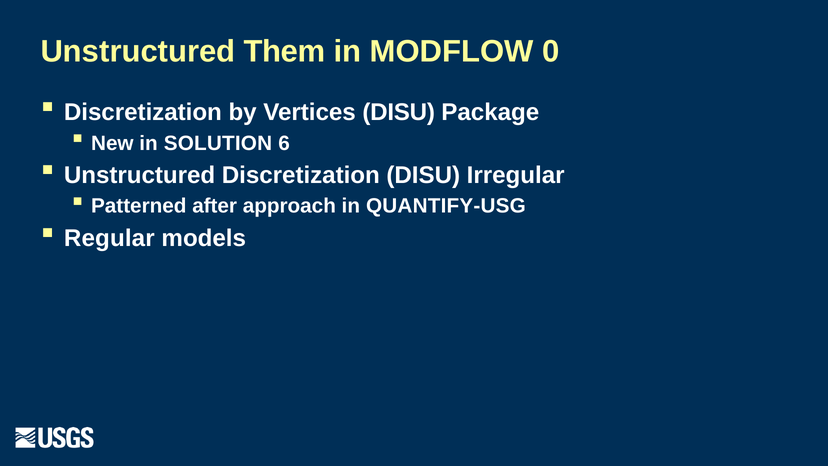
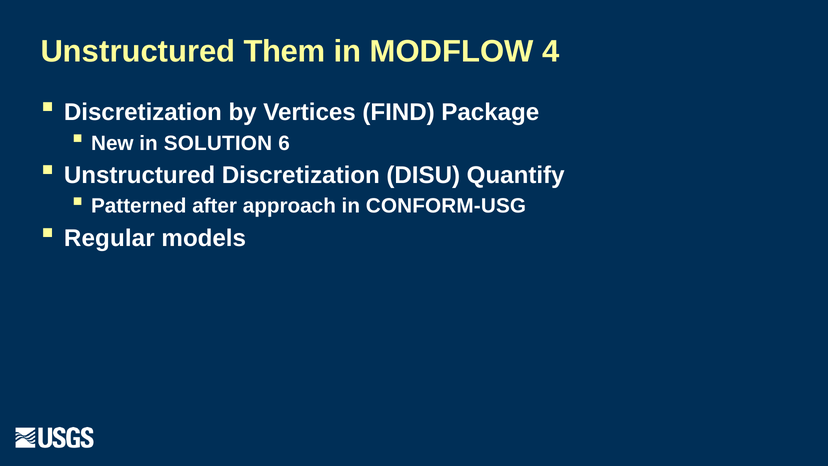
0: 0 -> 4
Vertices DISU: DISU -> FIND
Irregular: Irregular -> Quantify
QUANTIFY-USG: QUANTIFY-USG -> CONFORM-USG
